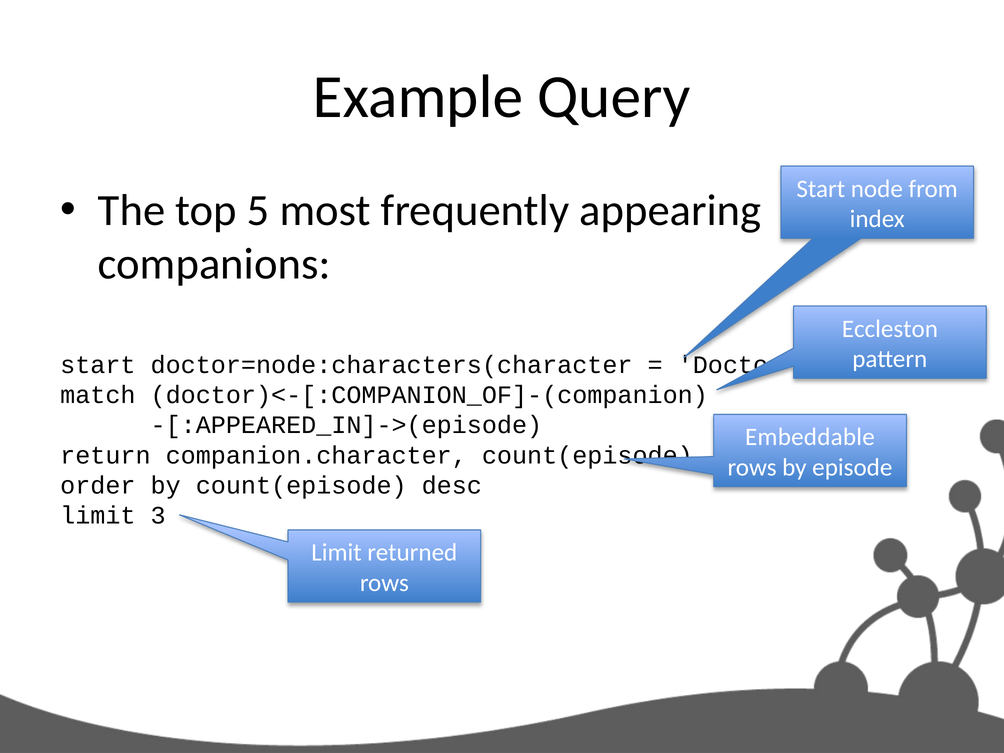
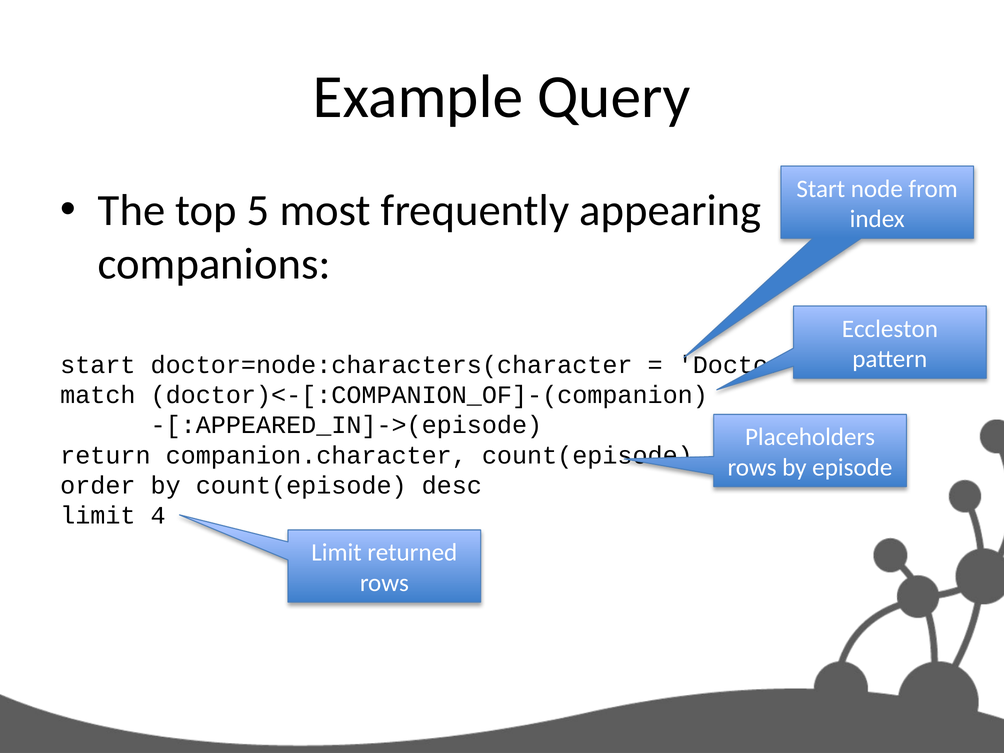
Embeddable: Embeddable -> Placeholders
3: 3 -> 4
